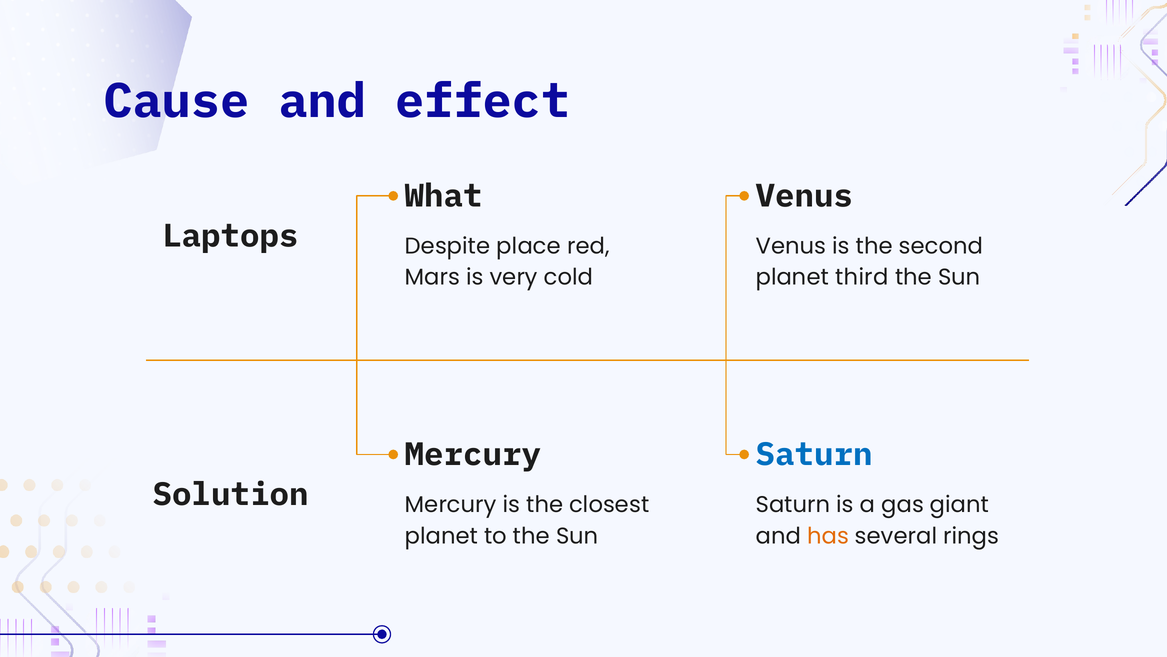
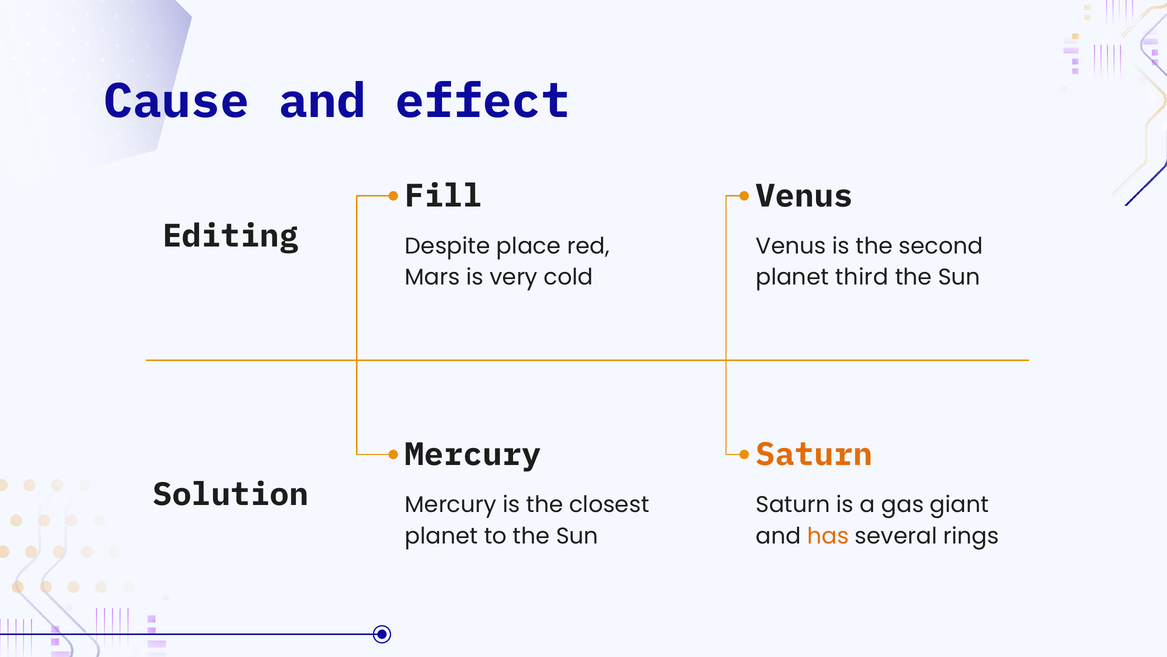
What: What -> Fill
Laptops: Laptops -> Editing
Saturn at (814, 454) colour: blue -> orange
